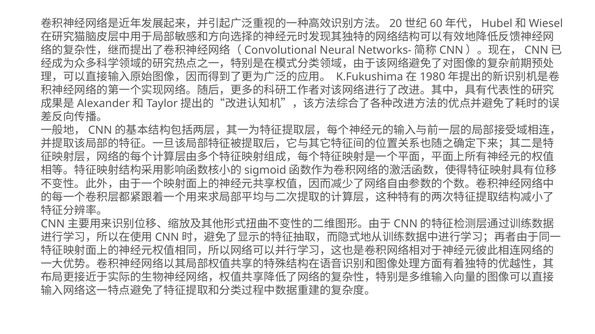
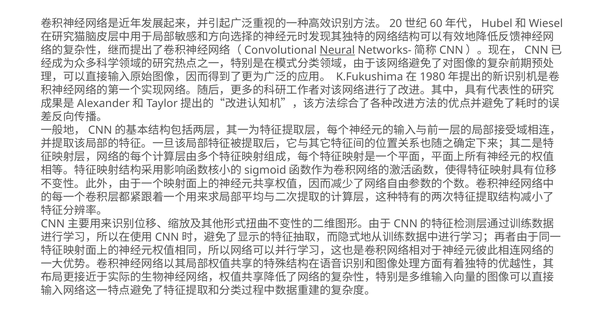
Neural underline: none -> present
